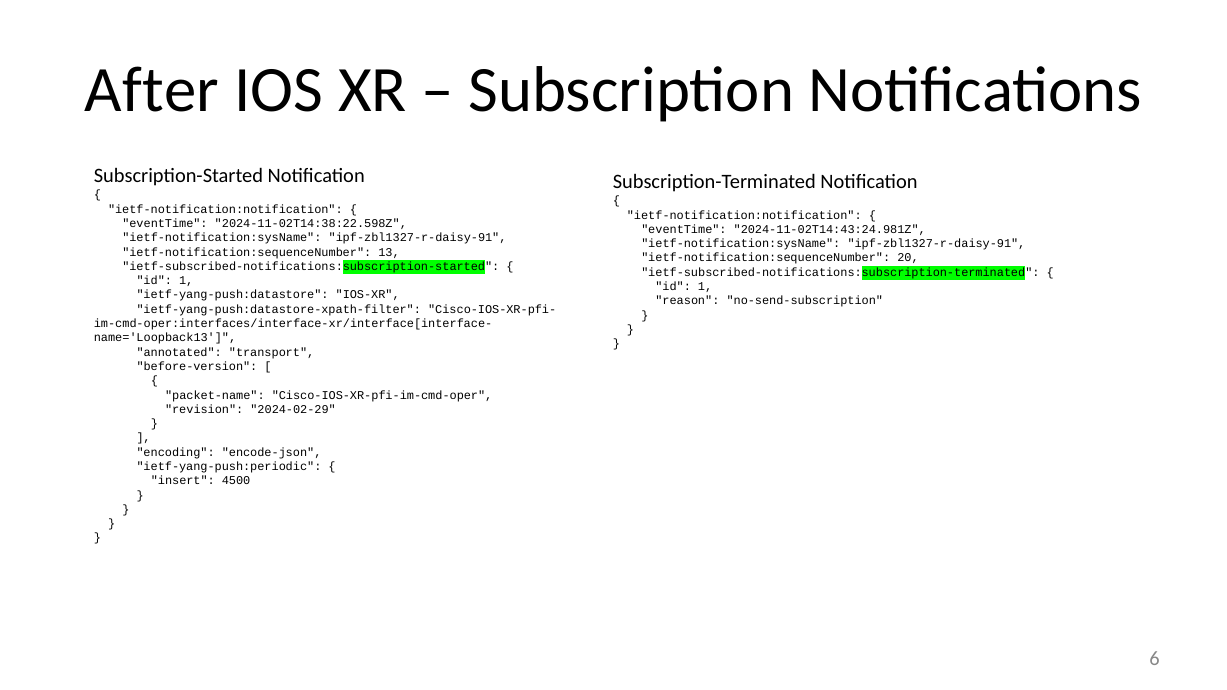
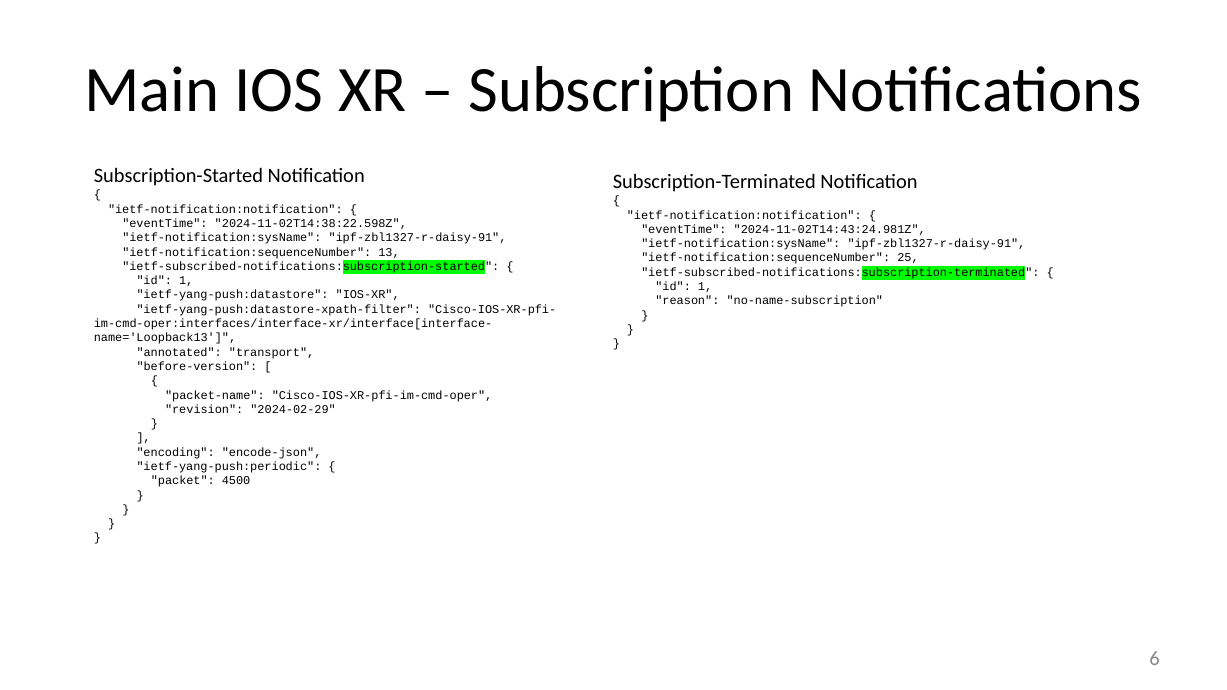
After: After -> Main
20: 20 -> 25
no-send-subscription: no-send-subscription -> no-name-subscription
insert: insert -> packet
